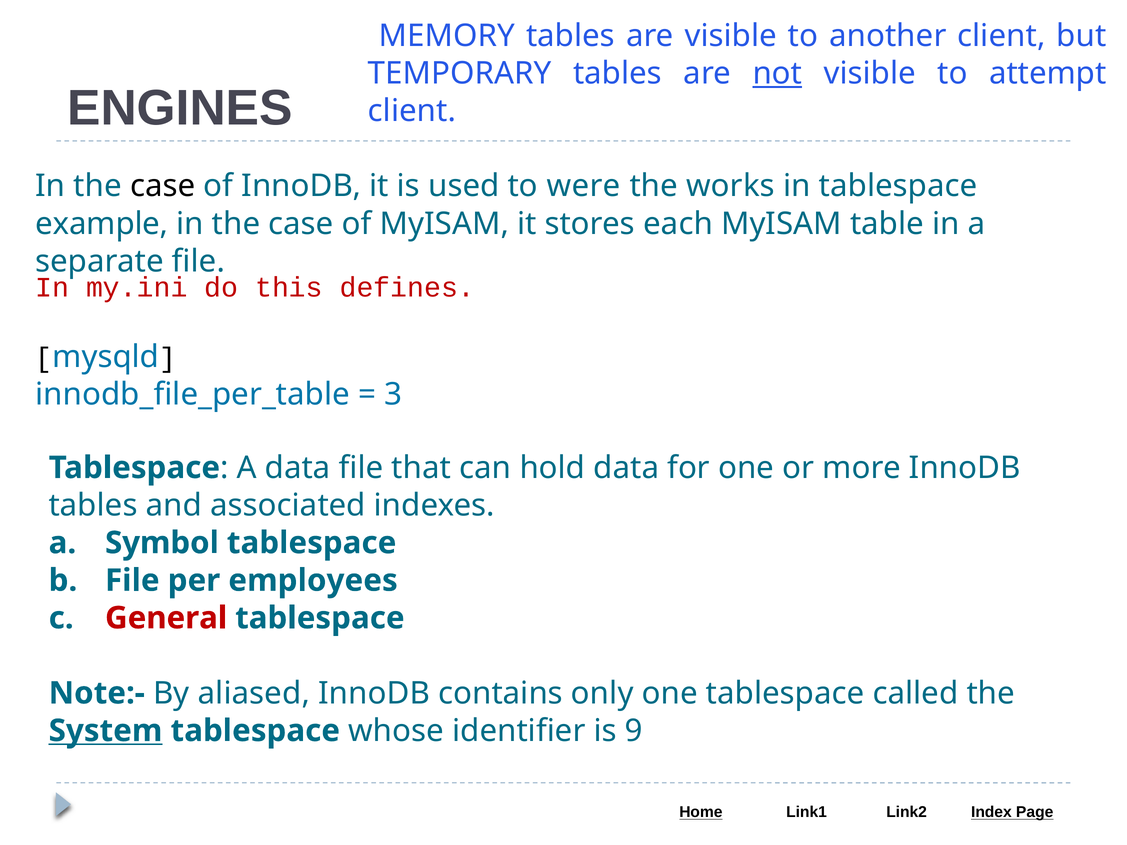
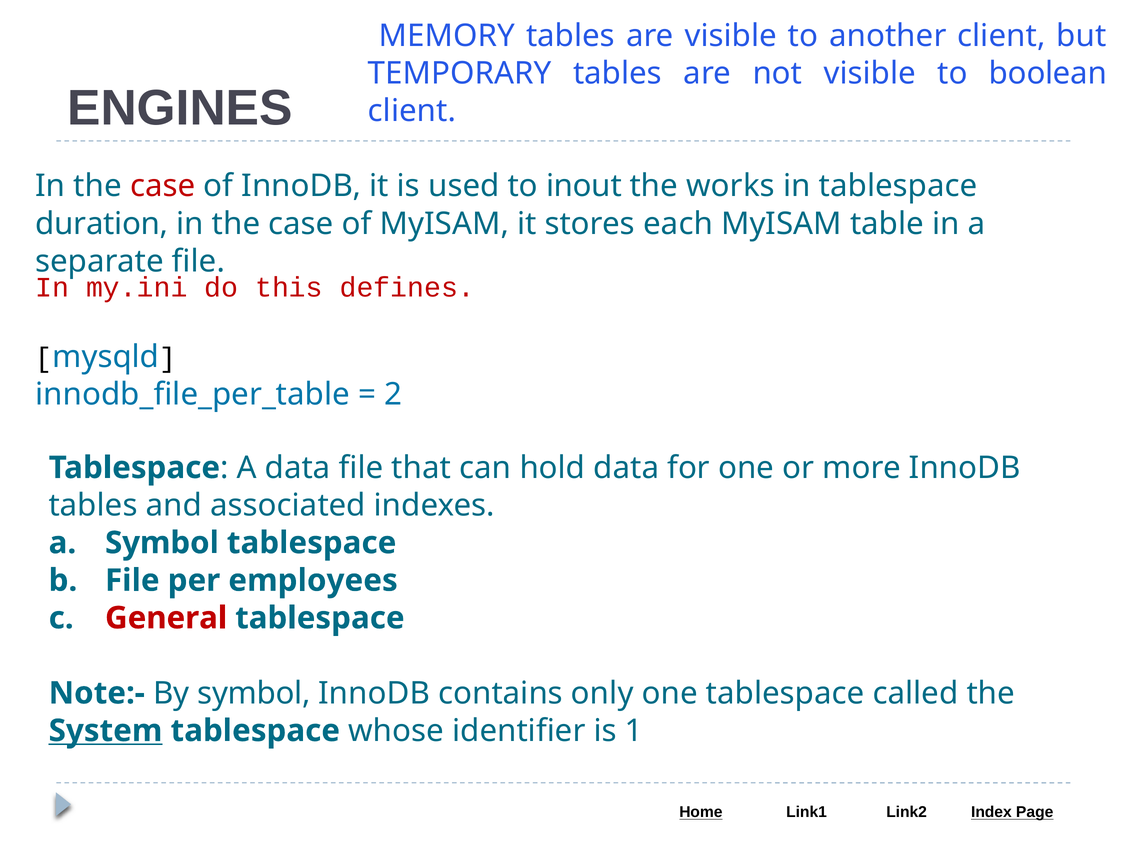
not underline: present -> none
attempt: attempt -> boolean
case at (163, 186) colour: black -> red
were: were -> inout
example: example -> duration
3: 3 -> 2
By aliased: aliased -> symbol
9: 9 -> 1
